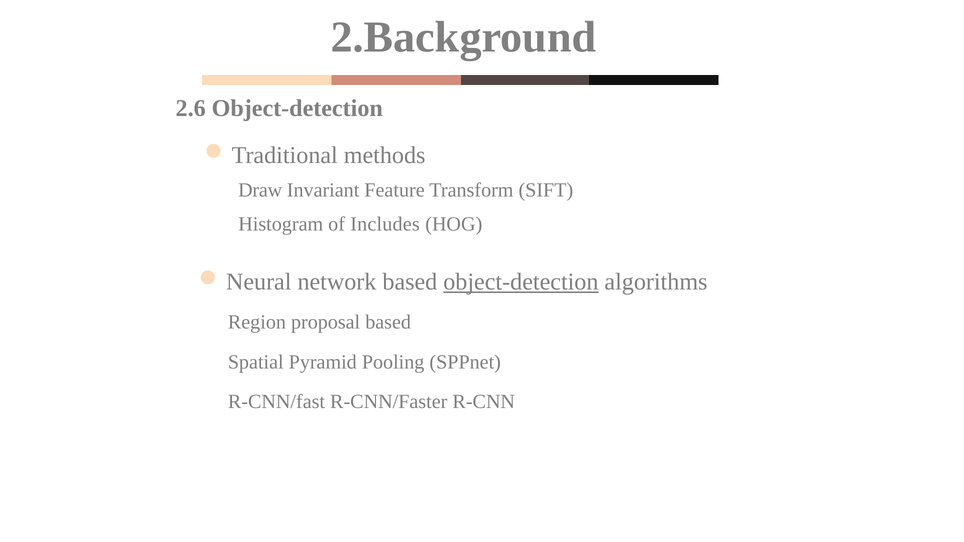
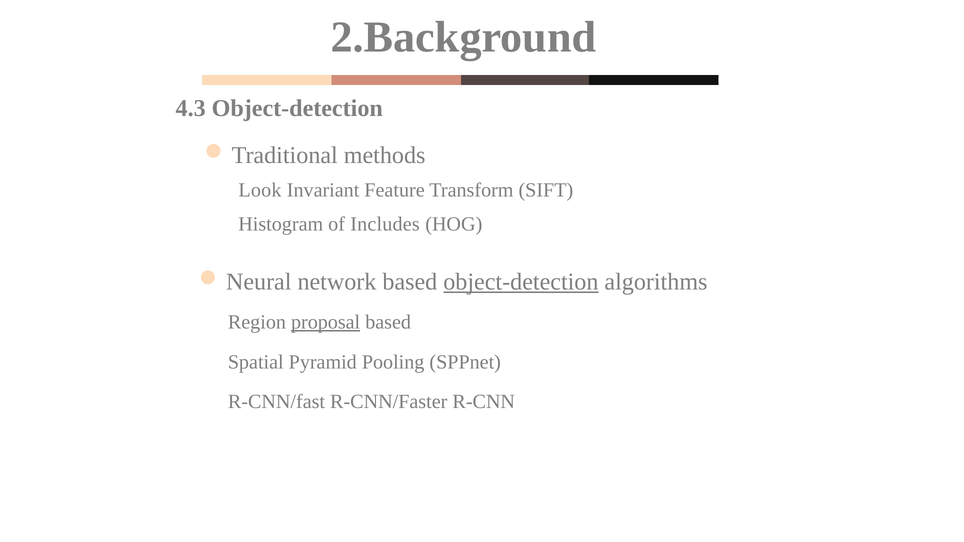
2.6: 2.6 -> 4.3
Draw: Draw -> Look
proposal underline: none -> present
